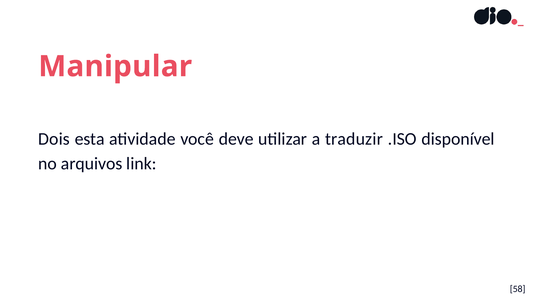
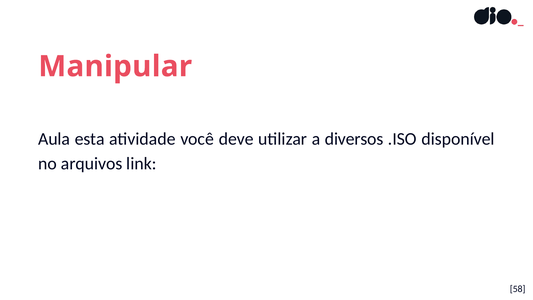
Dois: Dois -> Aula
traduzir: traduzir -> diversos
